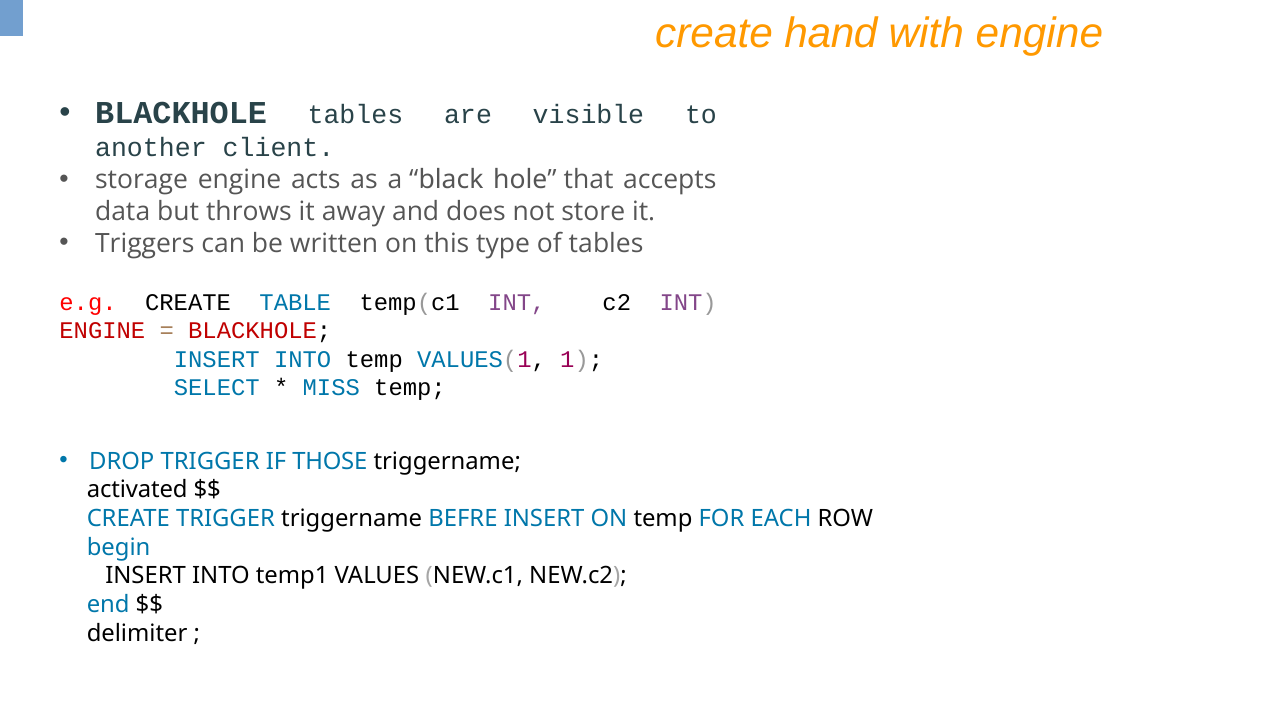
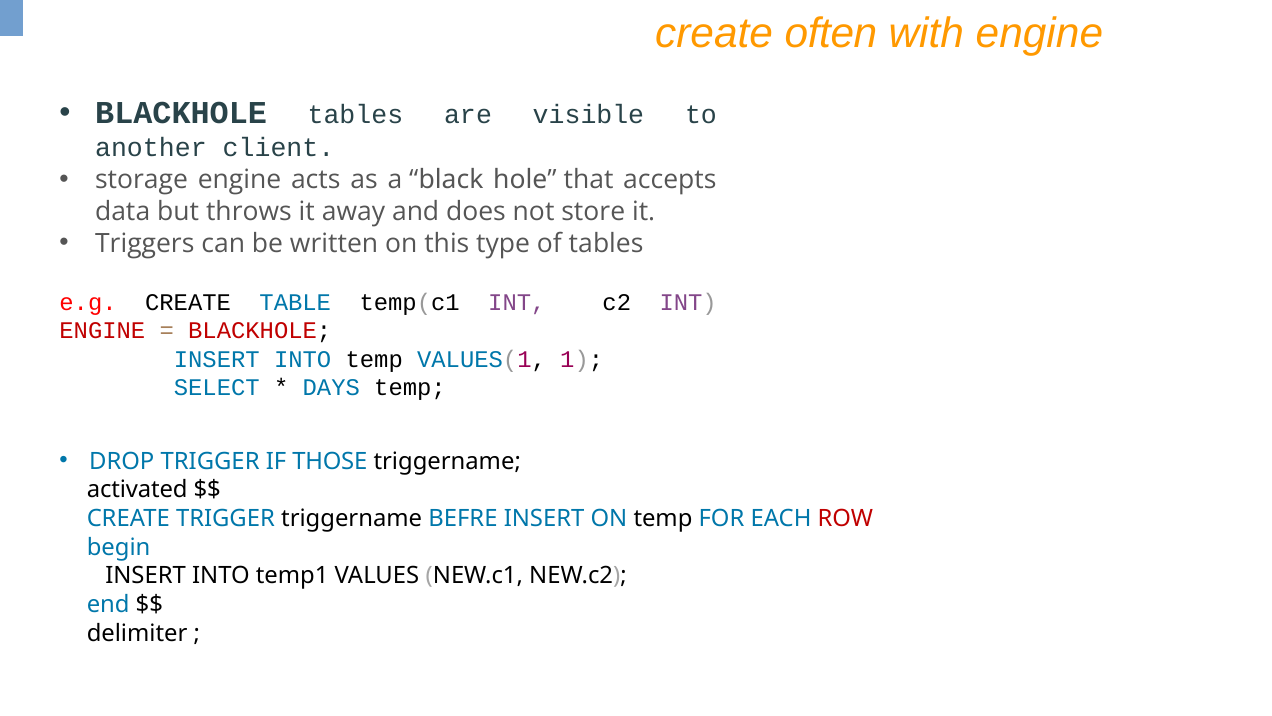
hand: hand -> often
MISS: MISS -> DAYS
ROW colour: black -> red
